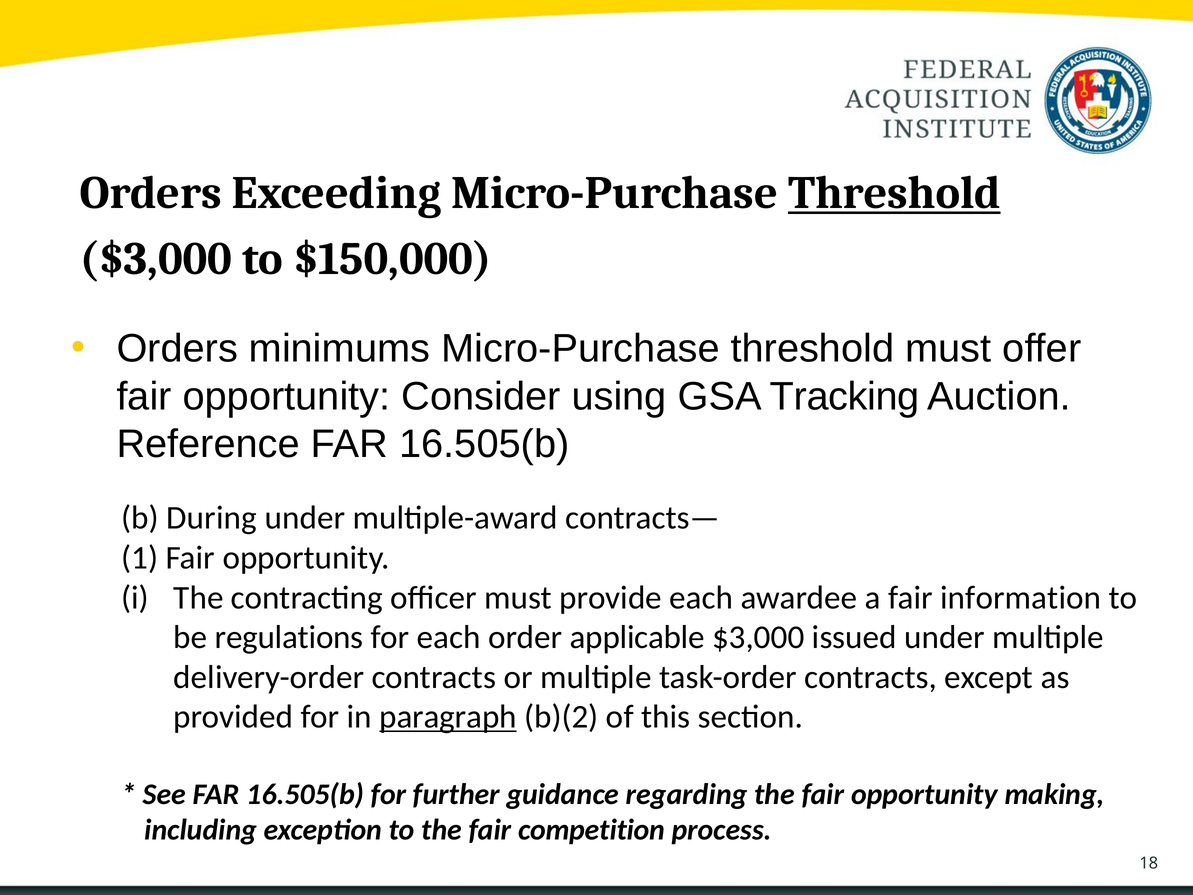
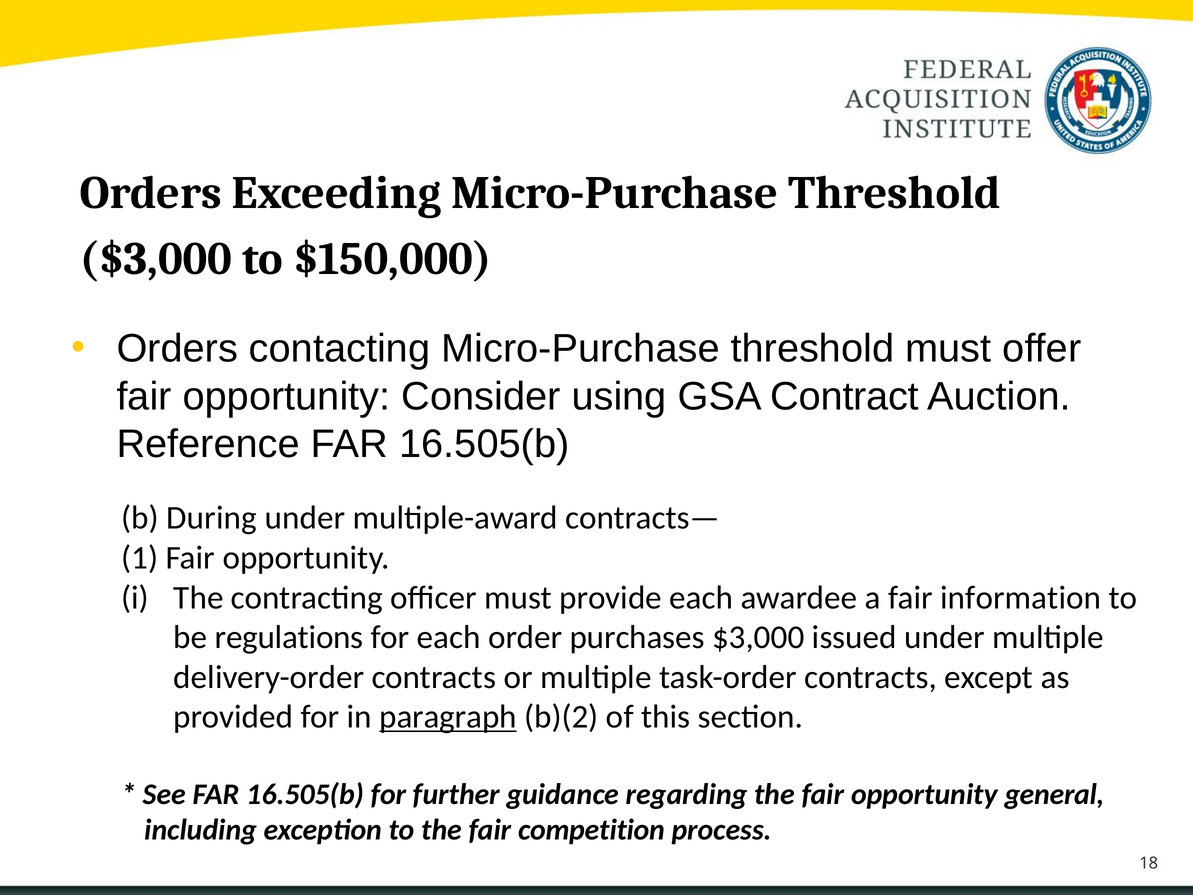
Threshold at (894, 193) underline: present -> none
minimums: minimums -> contacting
Tracking: Tracking -> Contract
applicable: applicable -> purchases
making: making -> general
